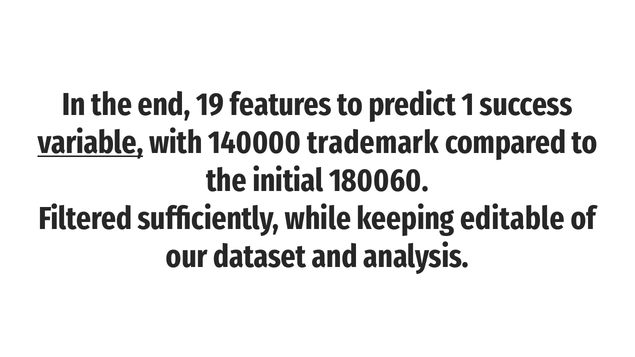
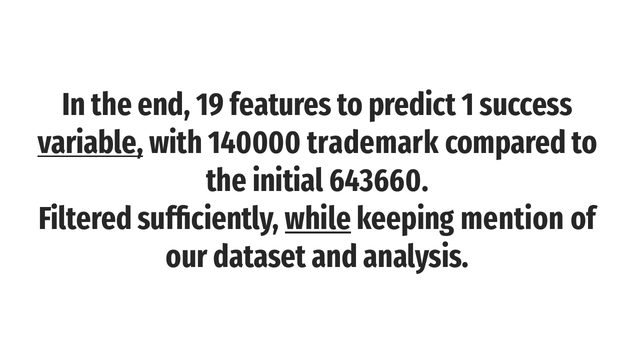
180060: 180060 -> 643660
while underline: none -> present
editable: editable -> mention
